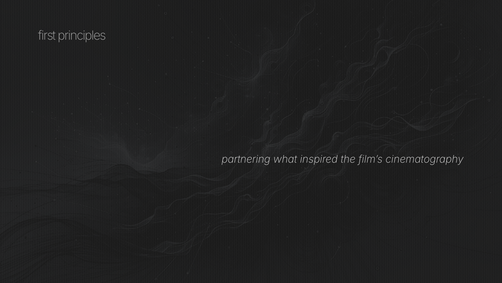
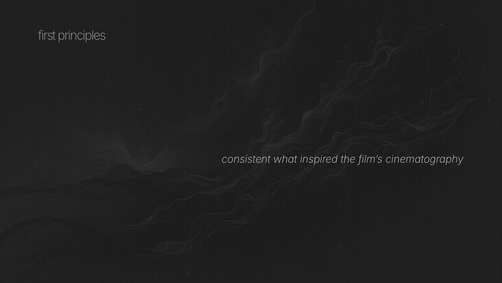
partnering: partnering -> consistent
